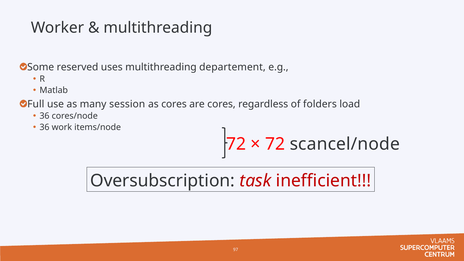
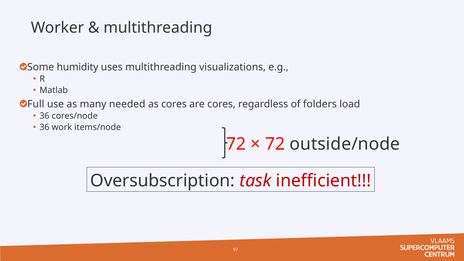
reserved: reserved -> humidity
departement: departement -> visualizations
session: session -> needed
scancel/node: scancel/node -> outside/node
